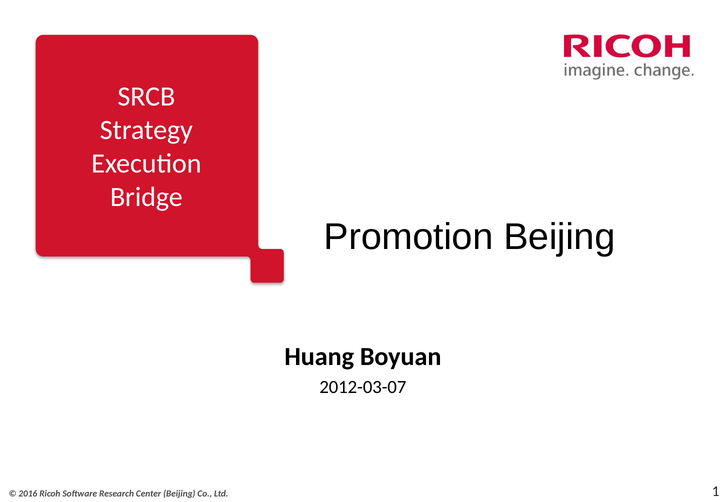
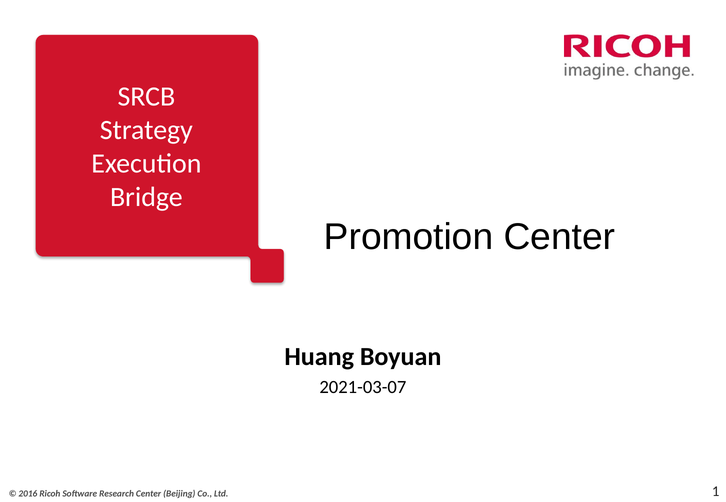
Promotion Beijing: Beijing -> Center
2012-03-07: 2012-03-07 -> 2021-03-07
